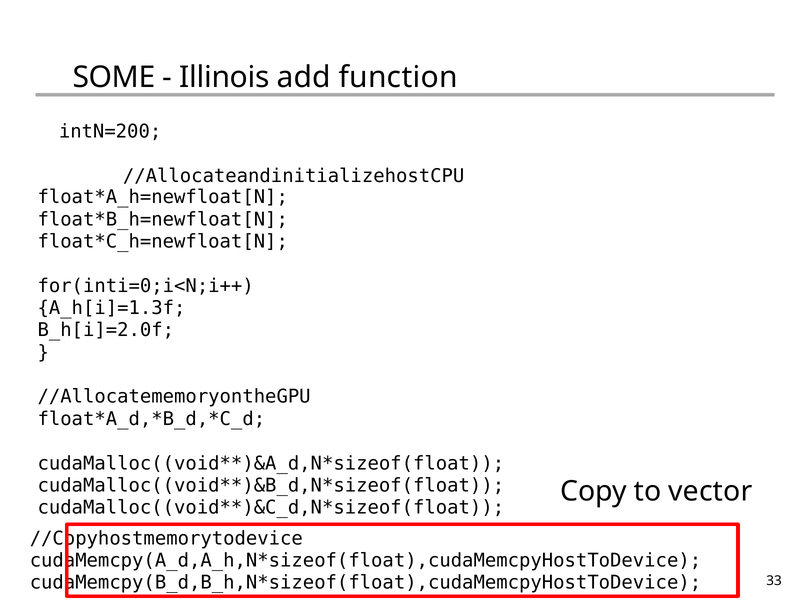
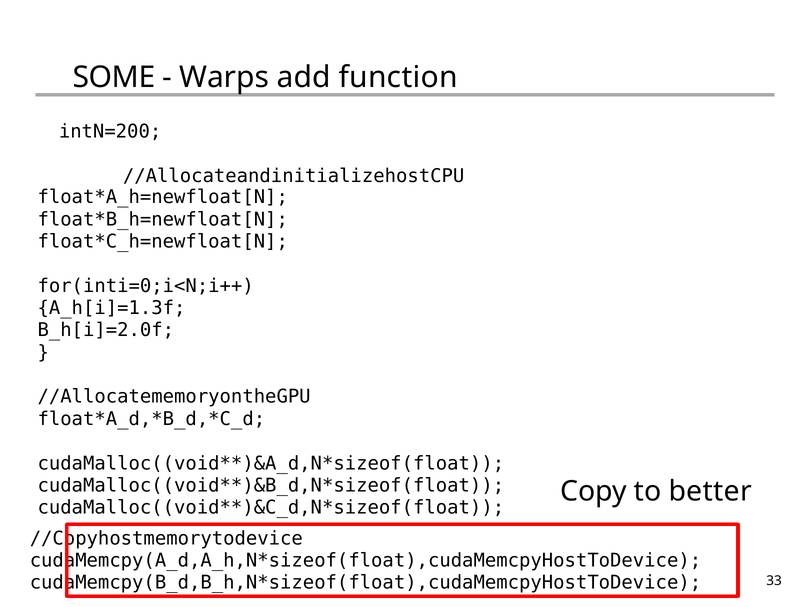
Illinois: Illinois -> Warps
vector: vector -> better
